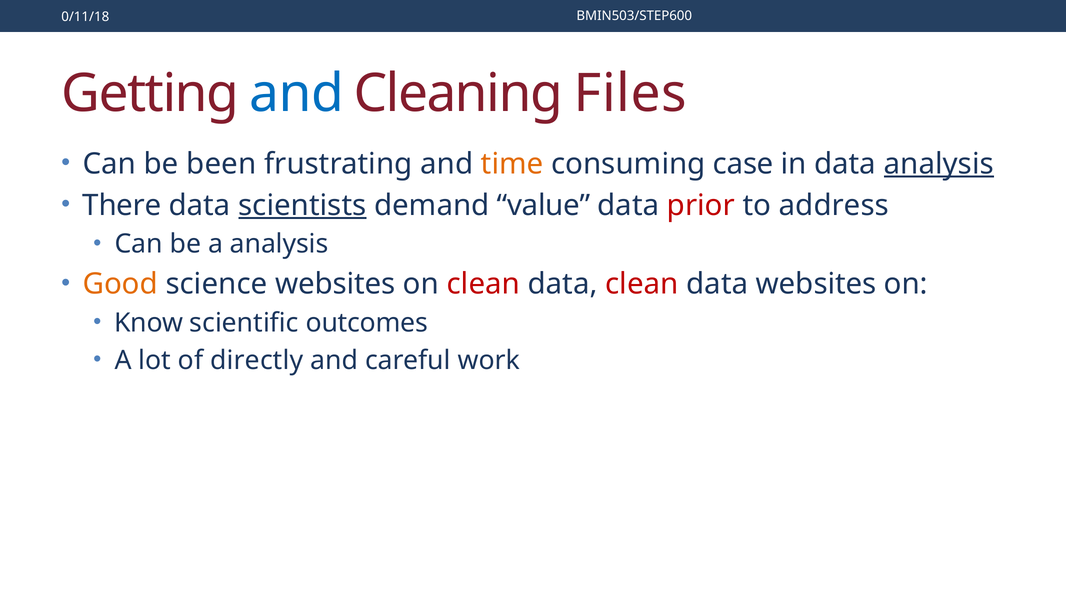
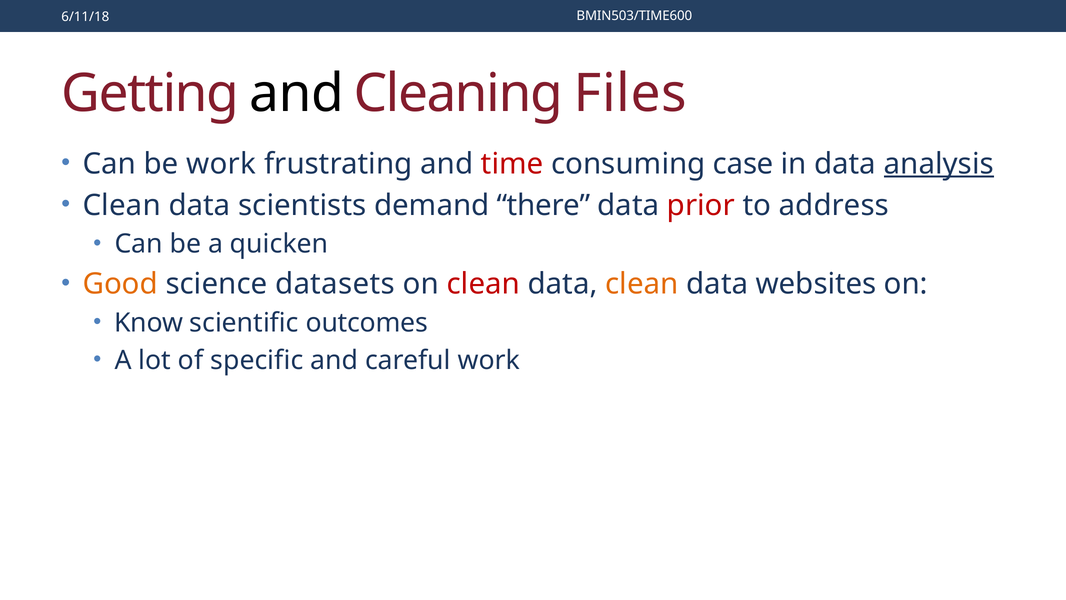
BMIN503/STEP600: BMIN503/STEP600 -> BMIN503/TIME600
0/11/18: 0/11/18 -> 6/11/18
and at (297, 94) colour: blue -> black
be been: been -> work
time colour: orange -> red
There at (122, 205): There -> Clean
scientists underline: present -> none
value: value -> there
a analysis: analysis -> quicken
science websites: websites -> datasets
clean at (642, 284) colour: red -> orange
directly: directly -> specific
